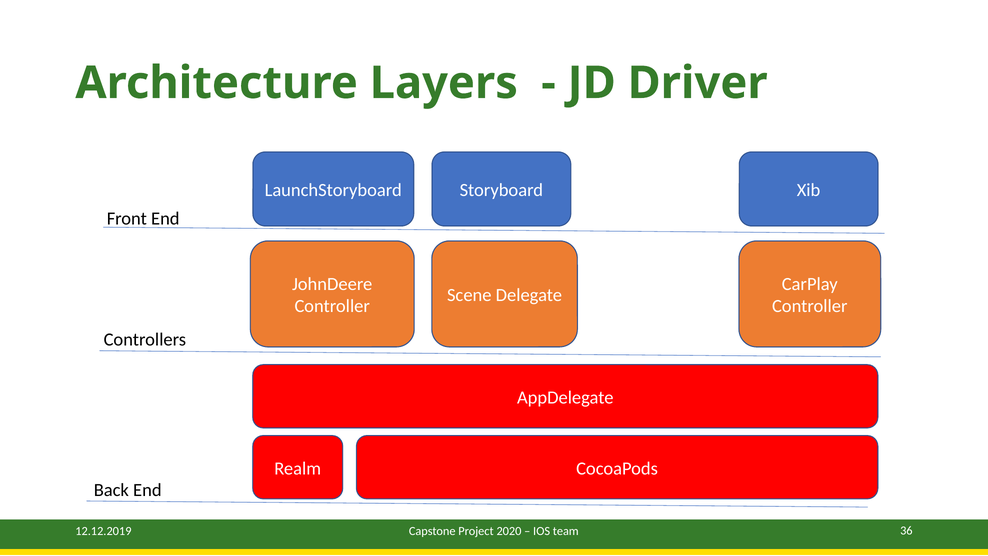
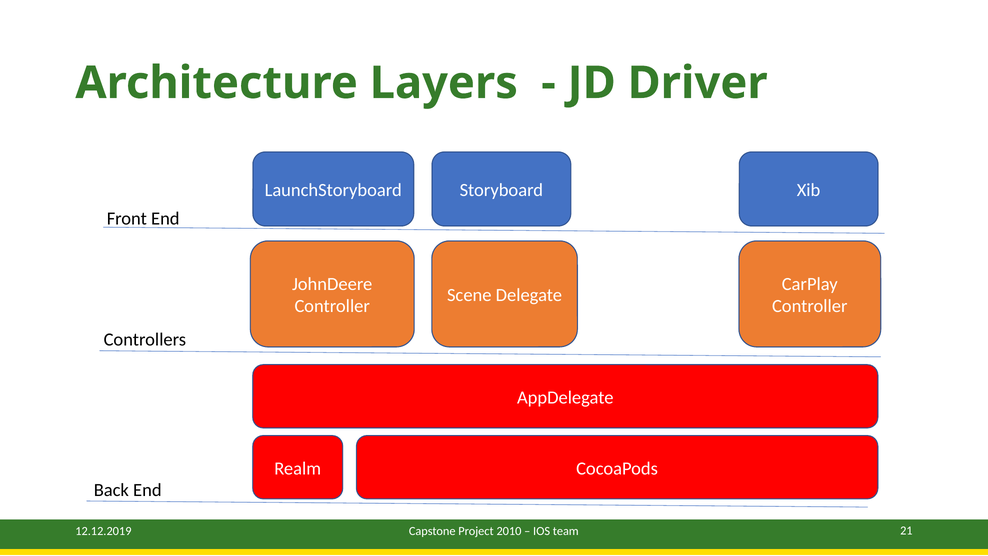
2020: 2020 -> 2010
36: 36 -> 21
